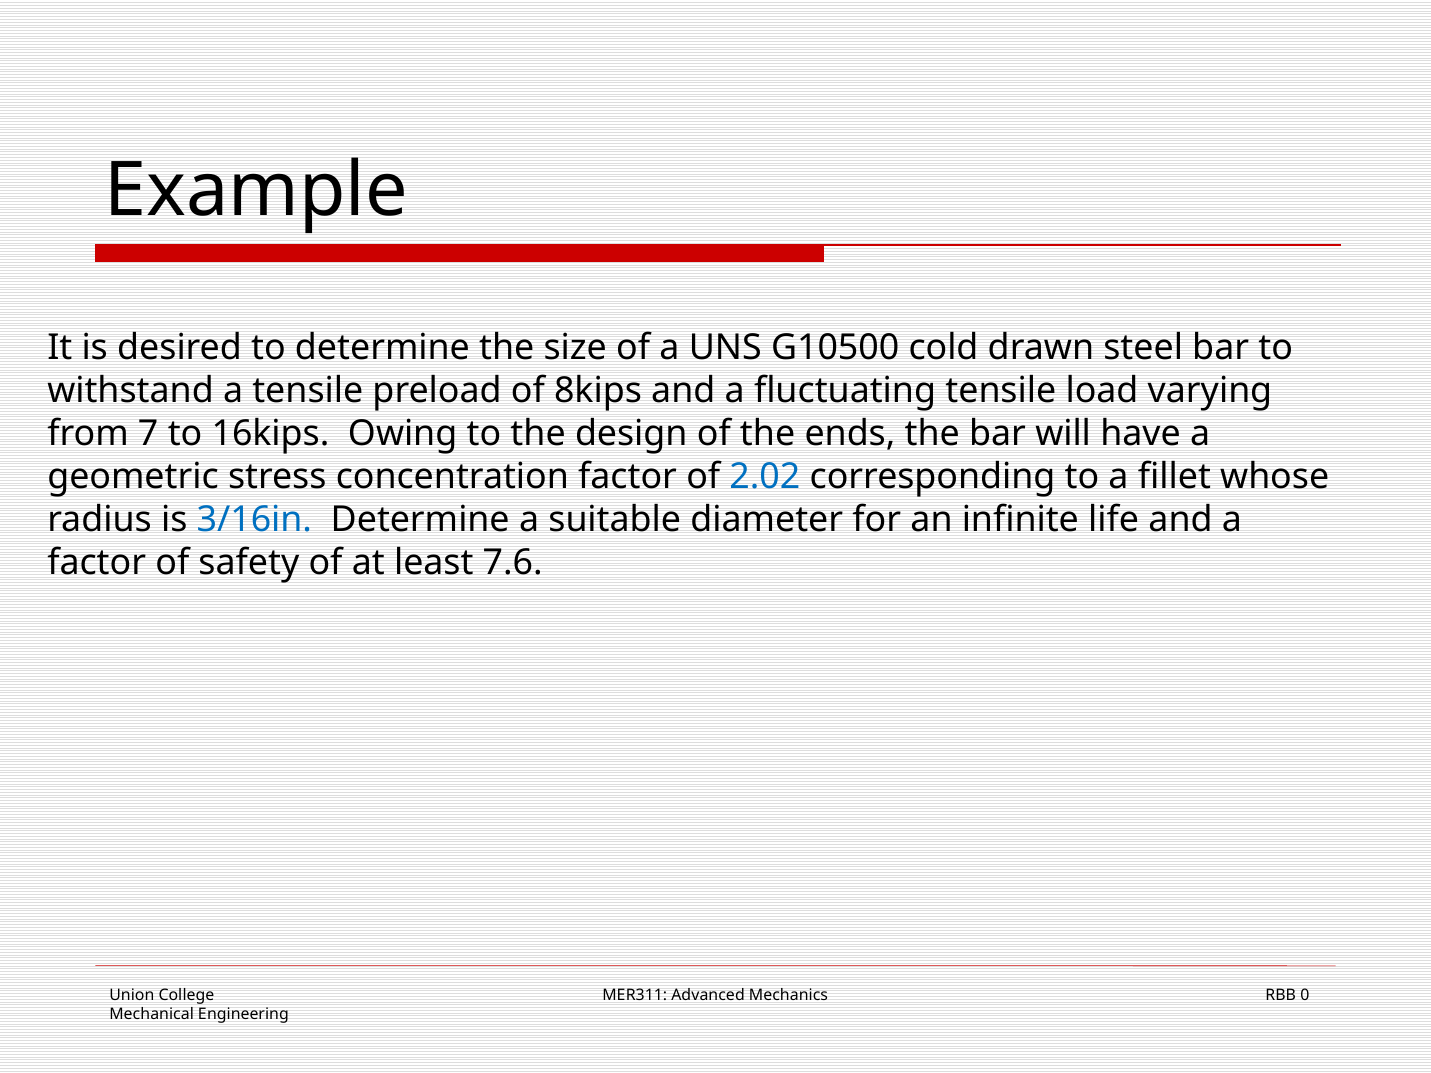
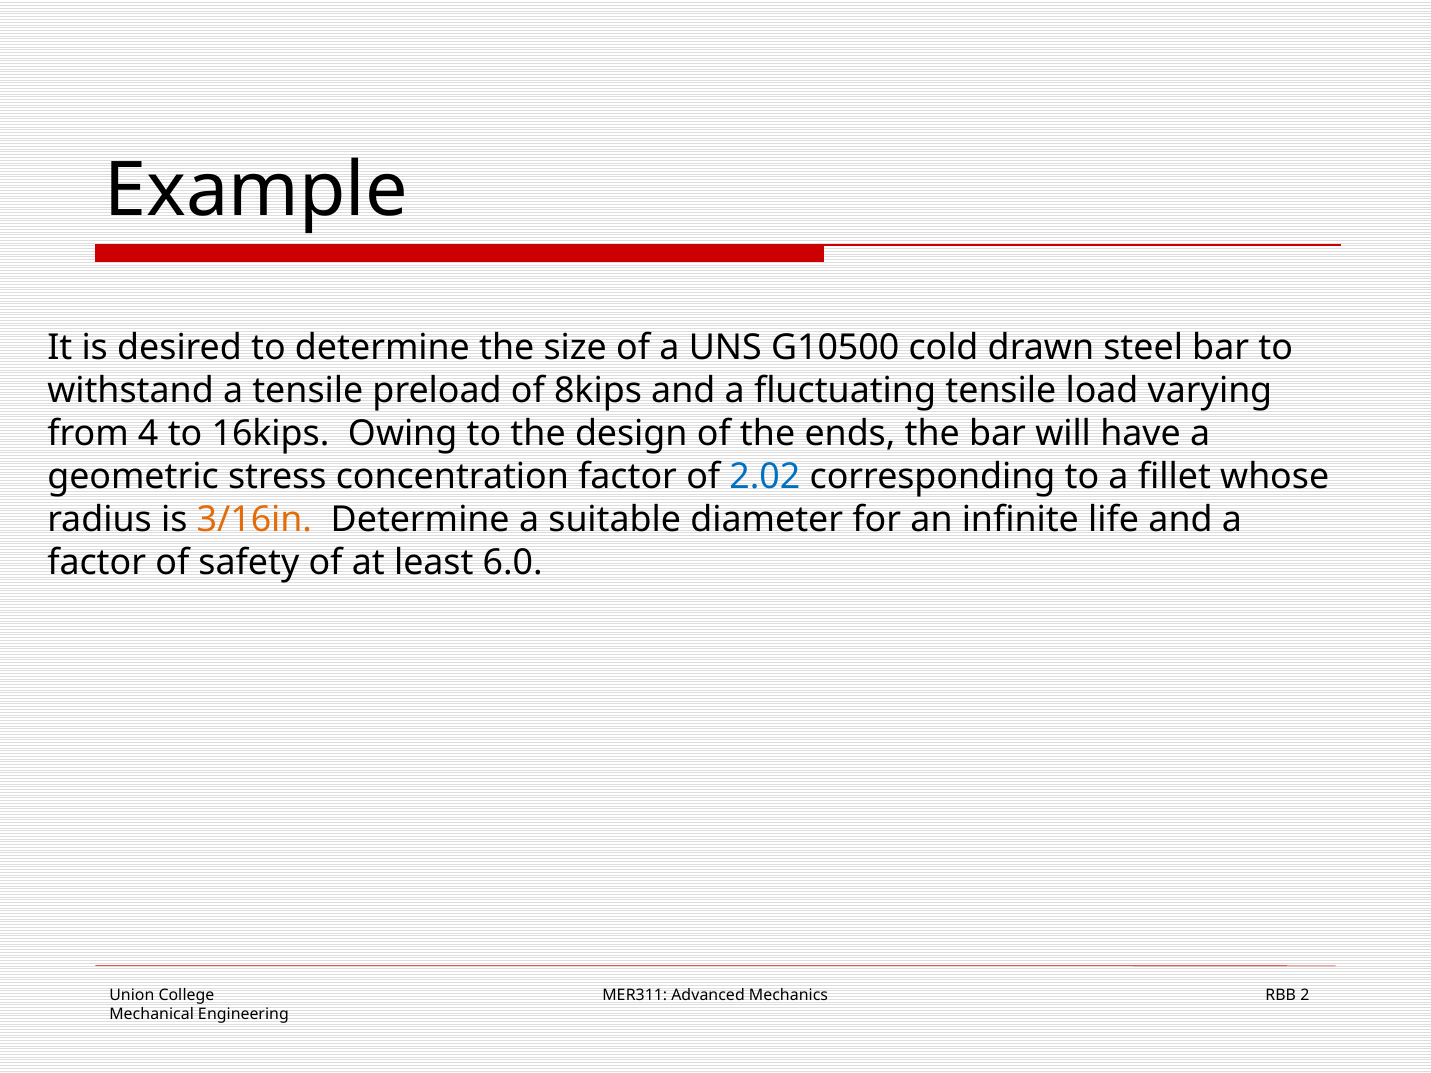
7: 7 -> 4
3/16in colour: blue -> orange
7.6: 7.6 -> 6.0
0: 0 -> 2
